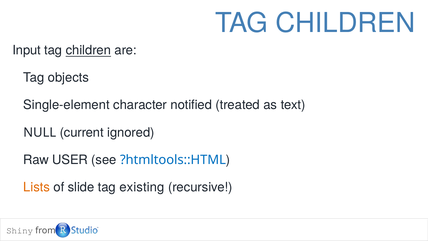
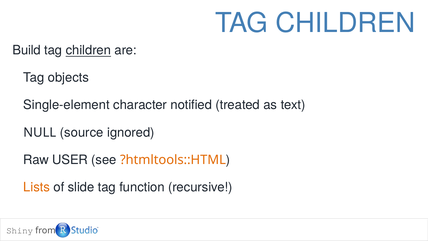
Input: Input -> Build
current: current -> source
?htmltools::HTML colour: blue -> orange
existing: existing -> function
